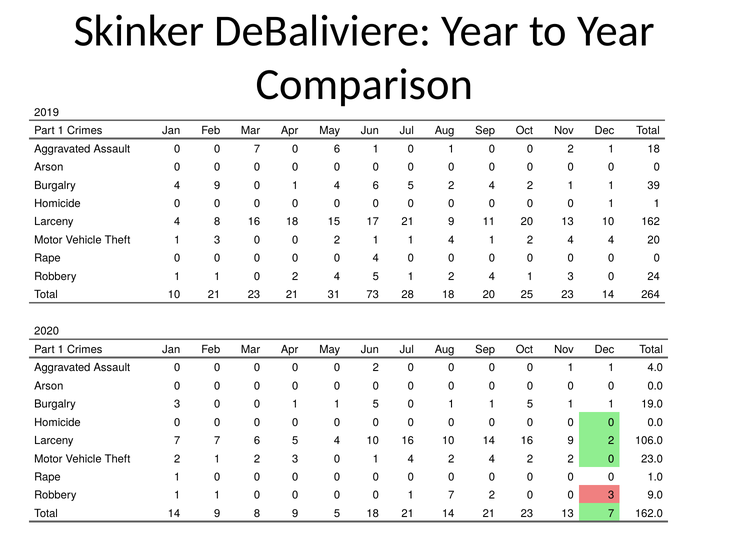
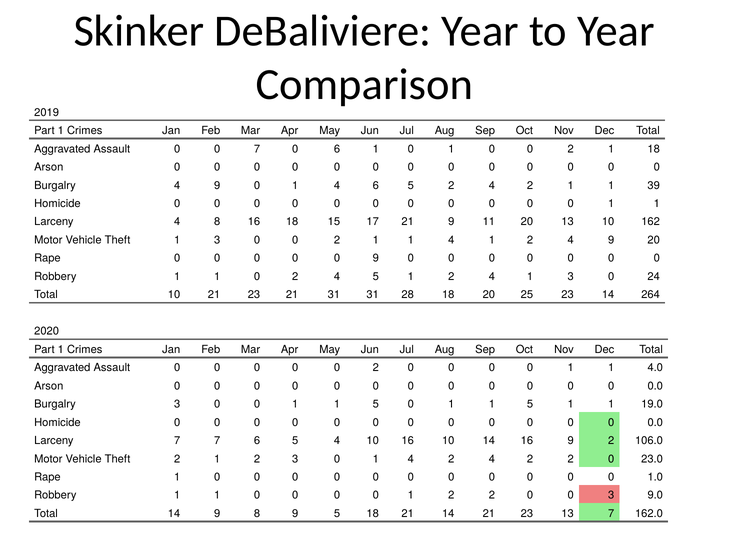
2 4 4: 4 -> 9
0 4: 4 -> 9
31 73: 73 -> 31
0 1 7: 7 -> 2
